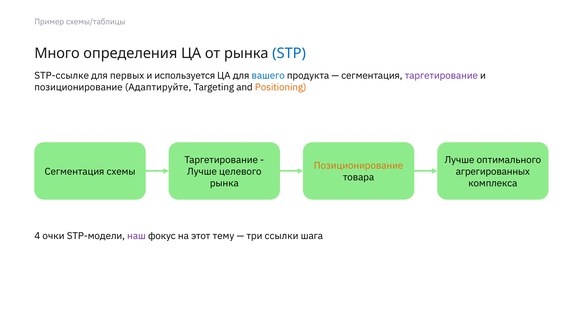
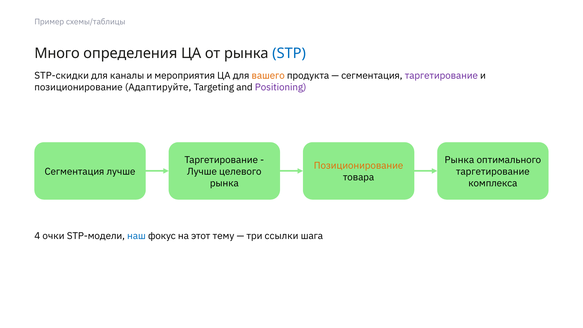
STP-ссылке: STP-ссылке -> STP-скидки
первых: первых -> каналы
используется: используется -> мероприятия
вашего colour: blue -> orange
Positioning colour: orange -> purple
Лучше at (459, 160): Лучше -> Рынка
Сегментация схемы: схемы -> лучше
агрегированных at (493, 172): агрегированных -> таргетирование
наш colour: purple -> blue
